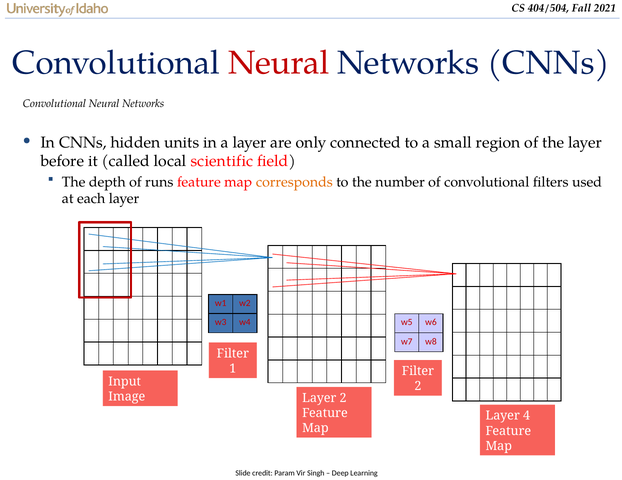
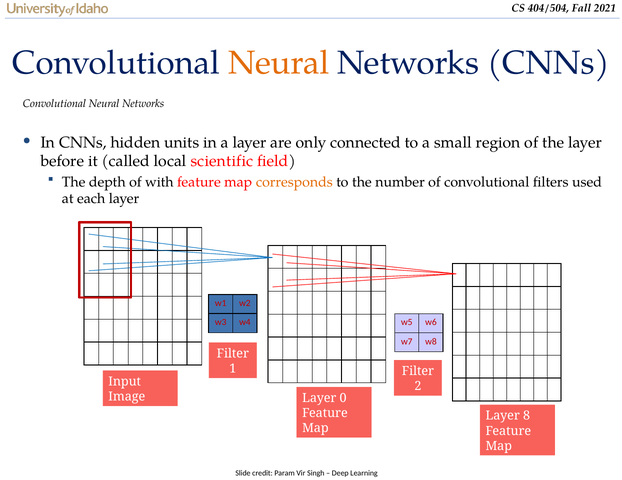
Neural at (279, 63) colour: red -> orange
runs: runs -> with
Layer 2: 2 -> 0
4: 4 -> 8
